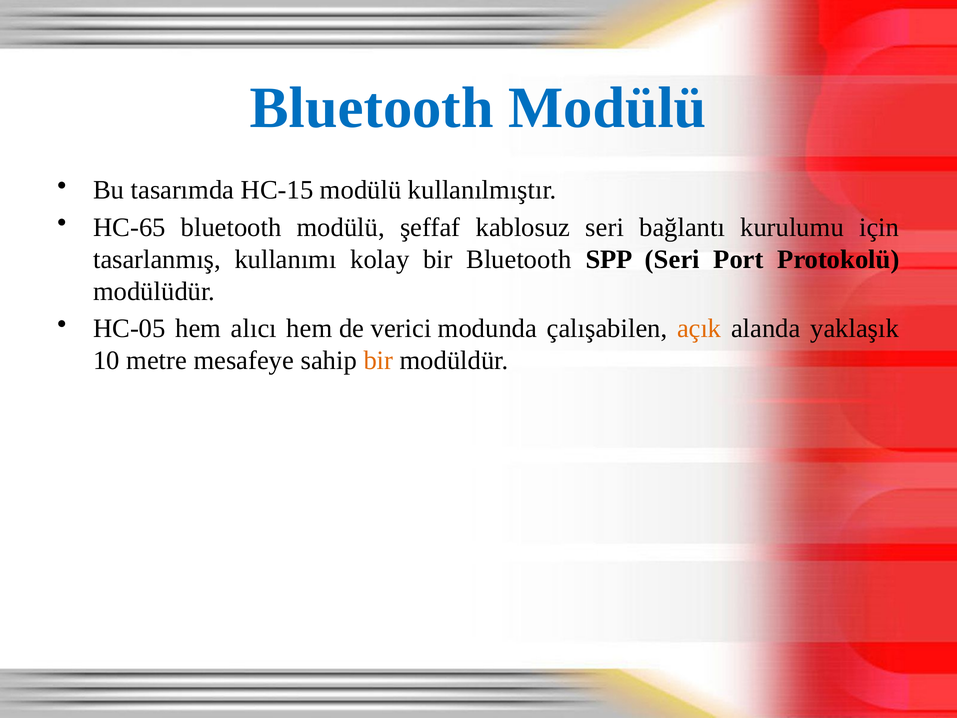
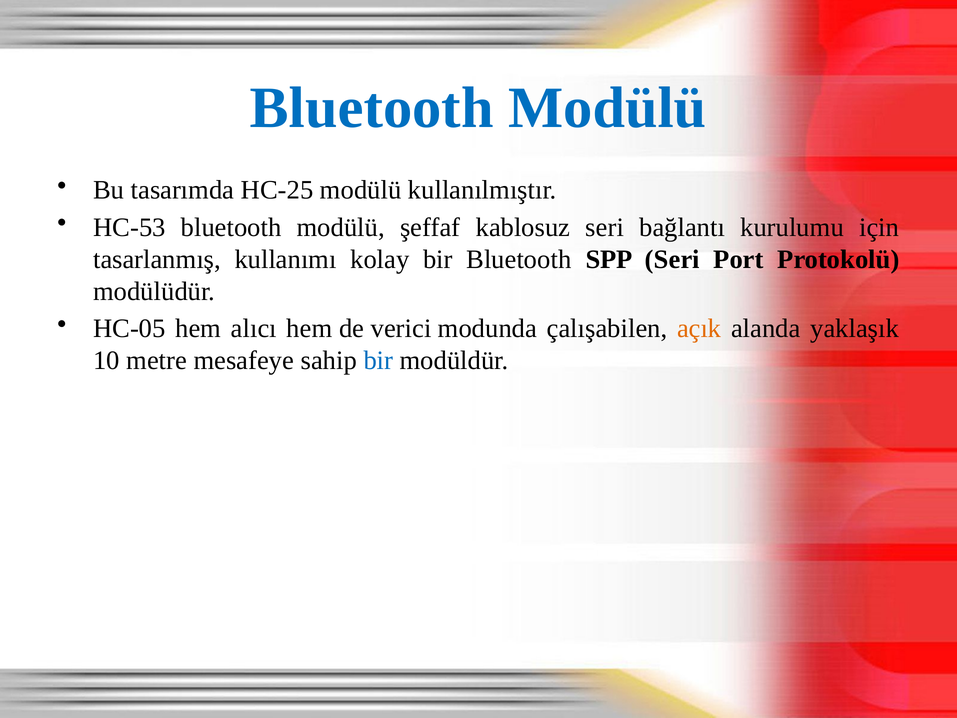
HC-15: HC-15 -> HC-25
HC-65: HC-65 -> HC-53
bir at (378, 360) colour: orange -> blue
